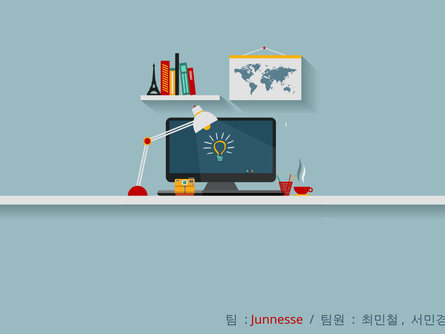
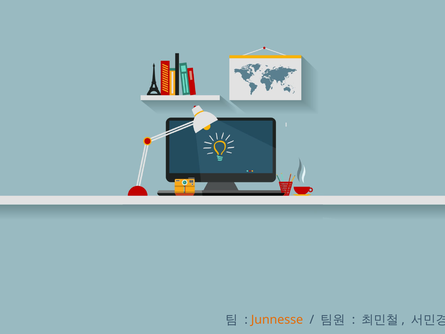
Junnesse colour: red -> orange
